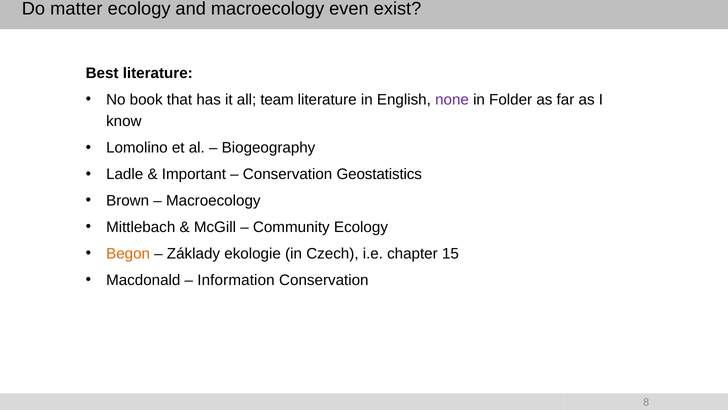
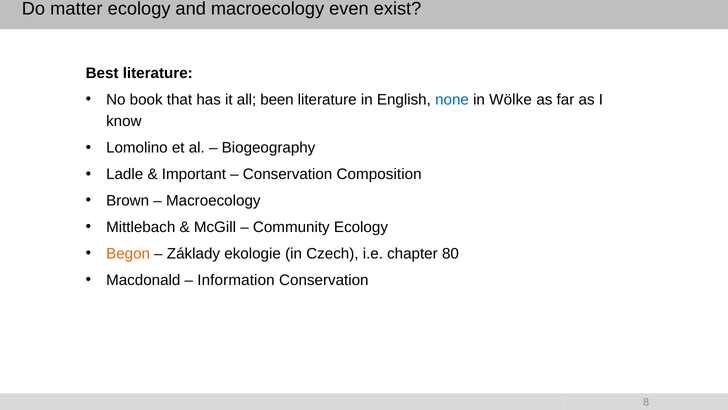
team: team -> been
none colour: purple -> blue
Folder: Folder -> Wölke
Geostatistics: Geostatistics -> Composition
15: 15 -> 80
